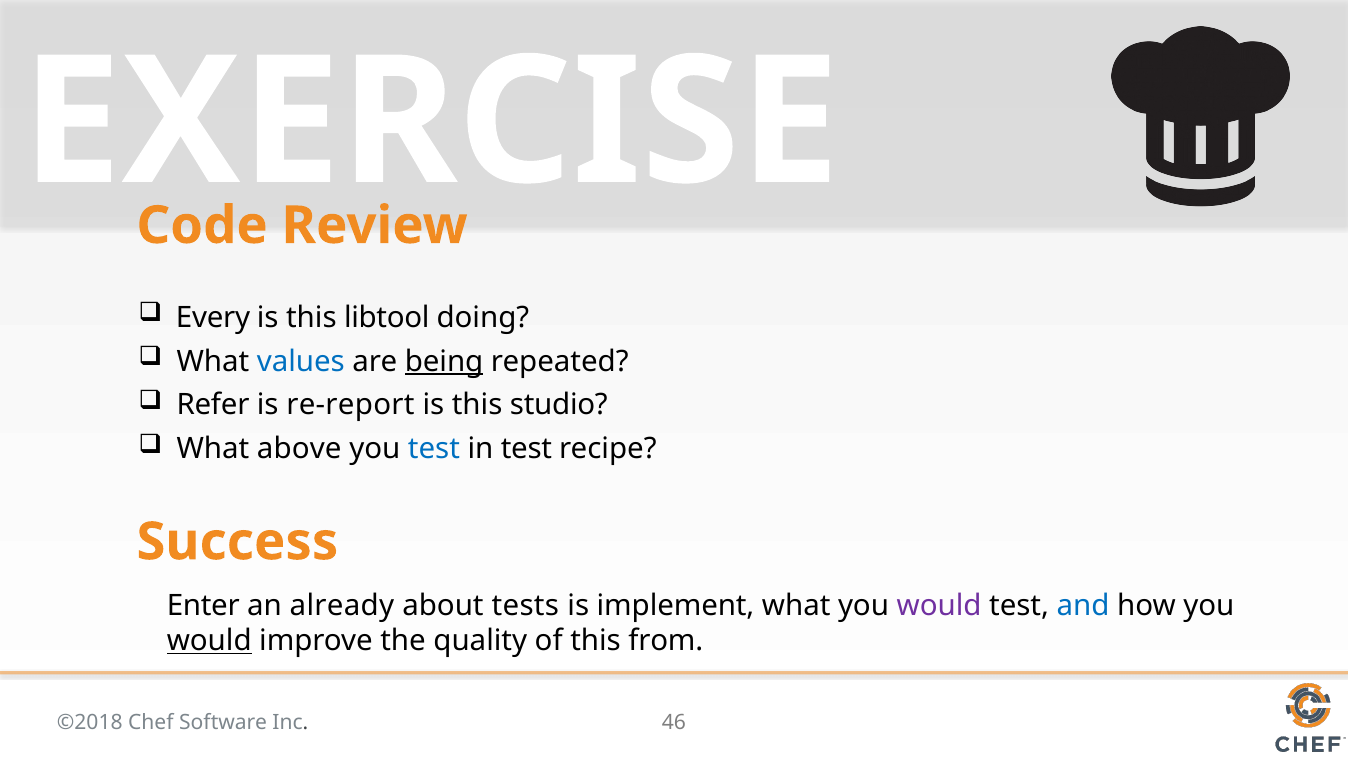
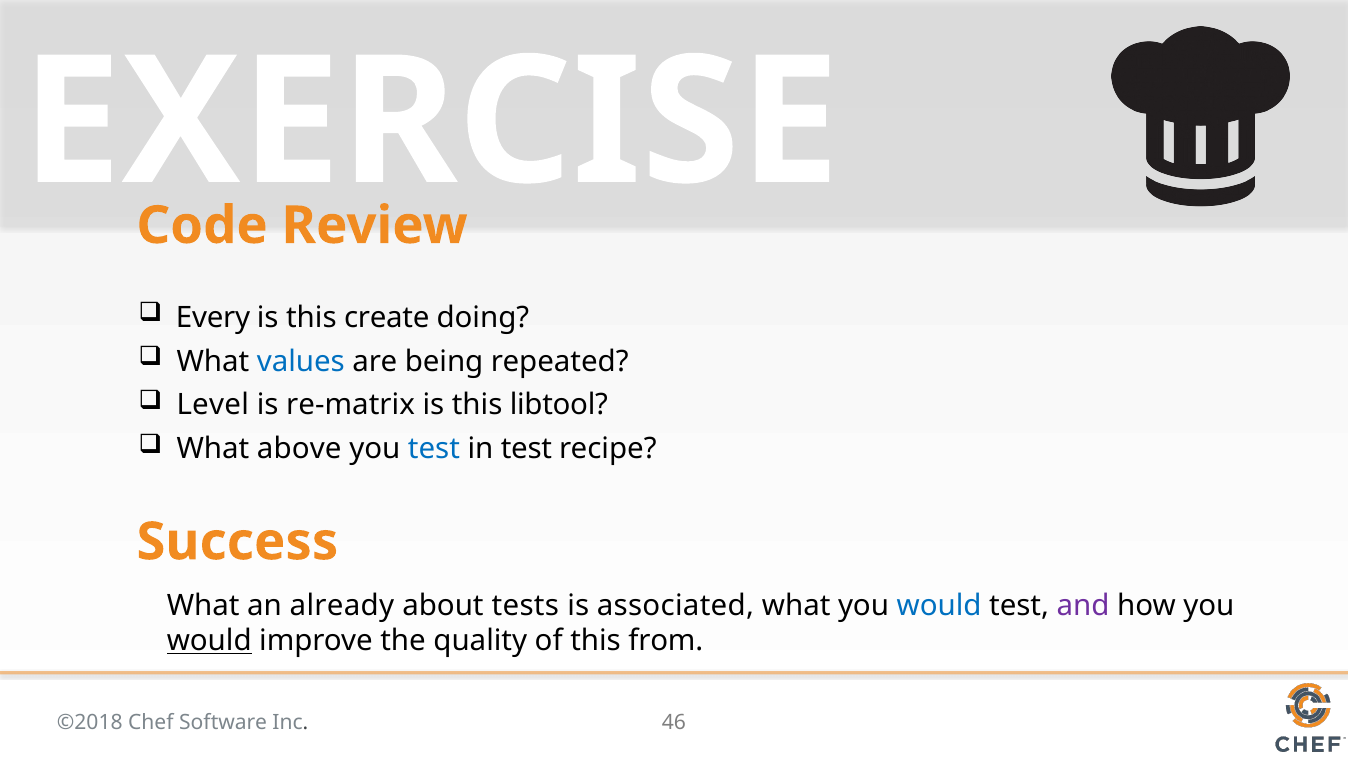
libtool: libtool -> create
being underline: present -> none
Refer: Refer -> Level
re-report: re-report -> re-matrix
studio: studio -> libtool
Enter at (203, 606): Enter -> What
implement: implement -> associated
would at (939, 606) colour: purple -> blue
and colour: blue -> purple
